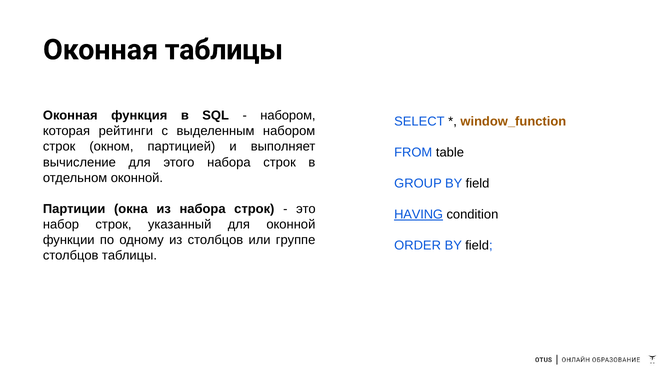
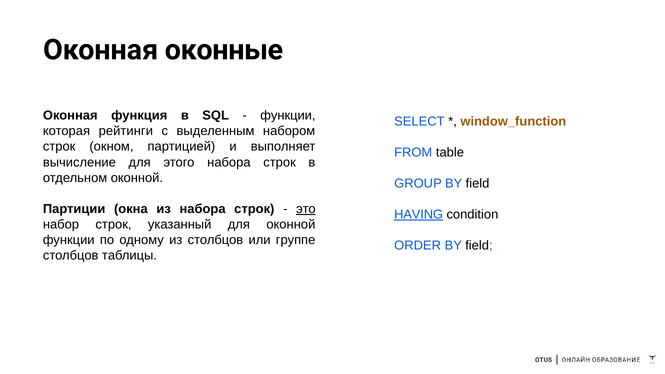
Оконная таблицы: таблицы -> оконные
набором at (288, 116): набором -> функции
это underline: none -> present
